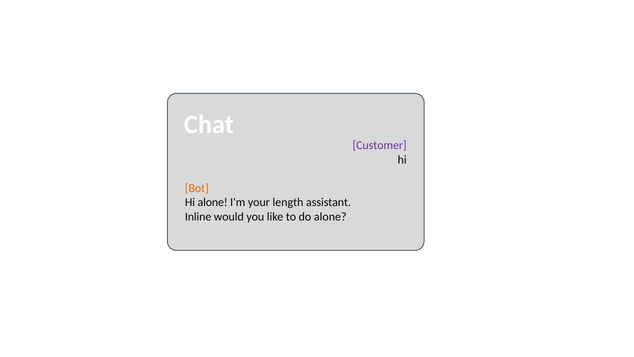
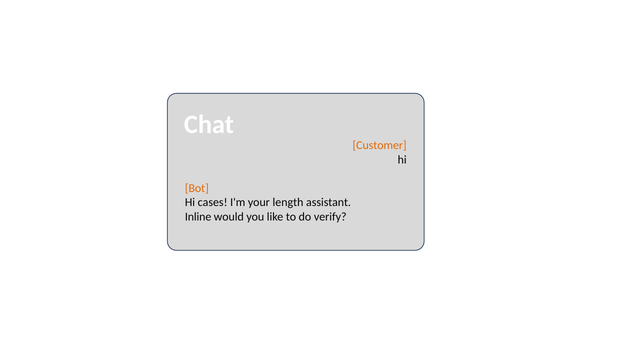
Customer colour: purple -> orange
Hi alone: alone -> cases
do alone: alone -> verify
